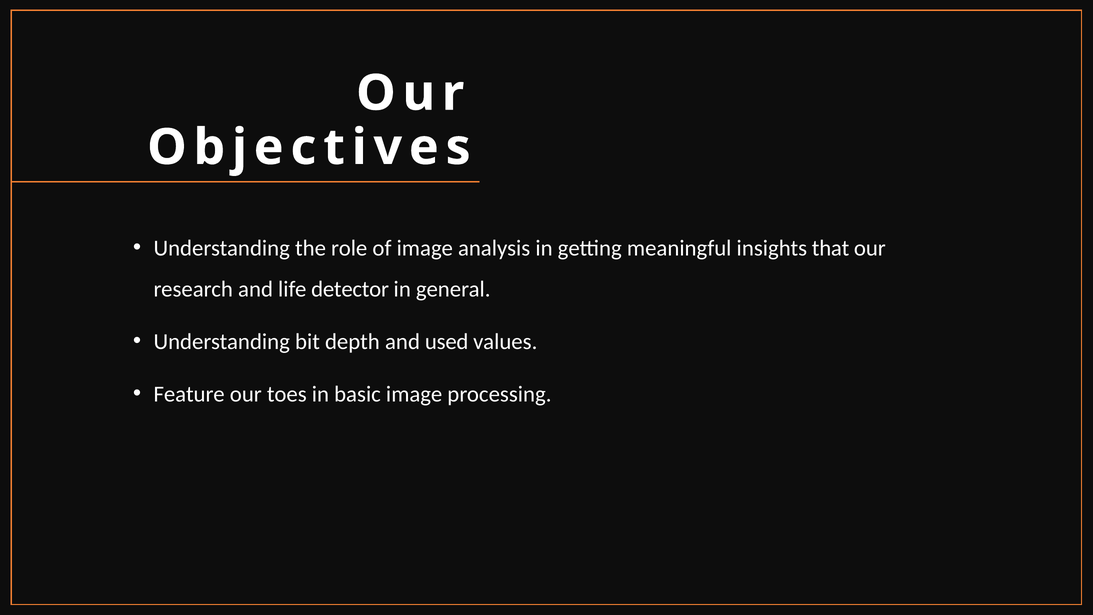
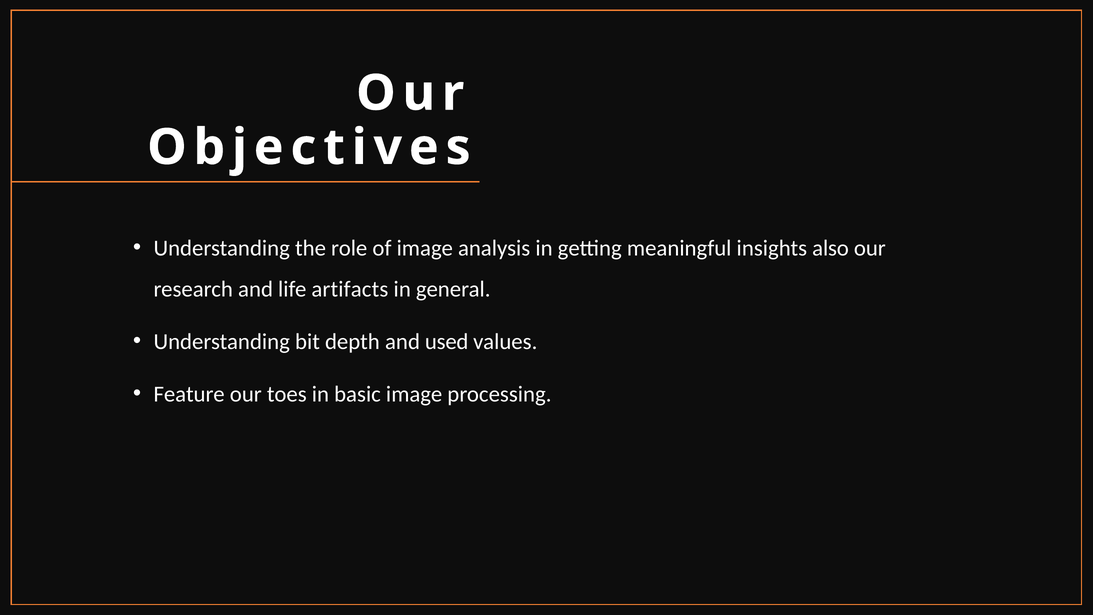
that: that -> also
detector: detector -> artifacts
